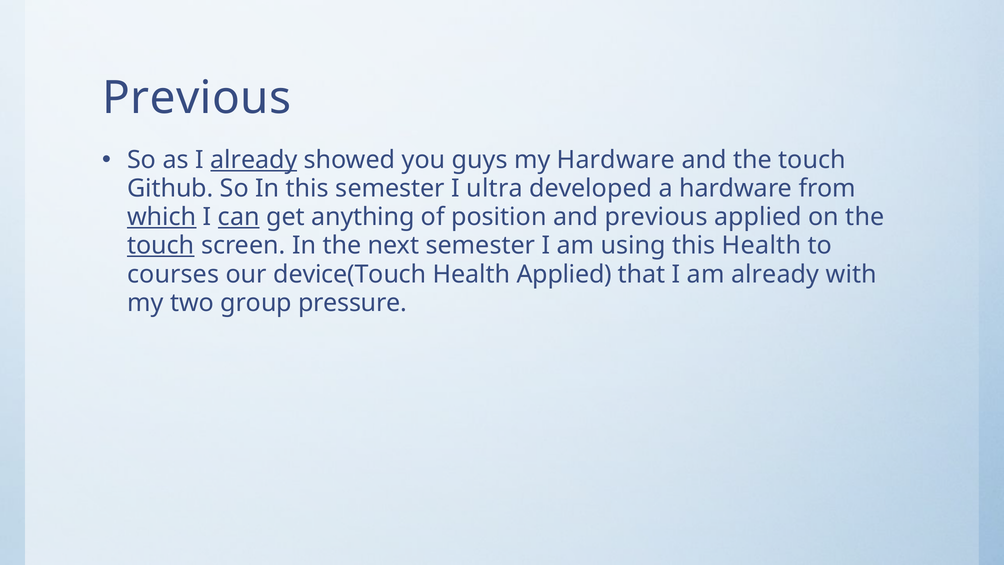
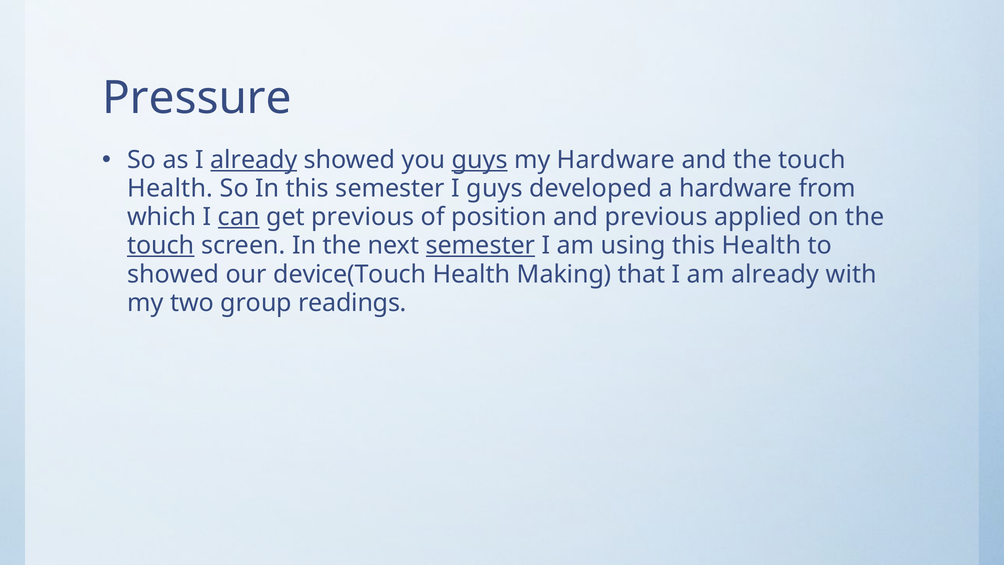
Previous at (197, 98): Previous -> Pressure
guys at (480, 160) underline: none -> present
Github at (170, 188): Github -> Health
I ultra: ultra -> guys
which underline: present -> none
get anything: anything -> previous
semester at (481, 246) underline: none -> present
courses at (173, 274): courses -> showed
Health Applied: Applied -> Making
pressure: pressure -> readings
